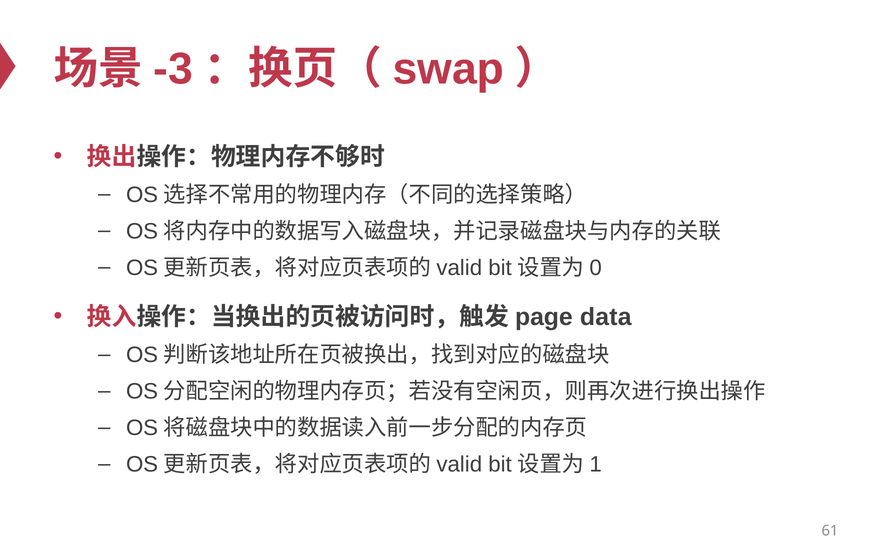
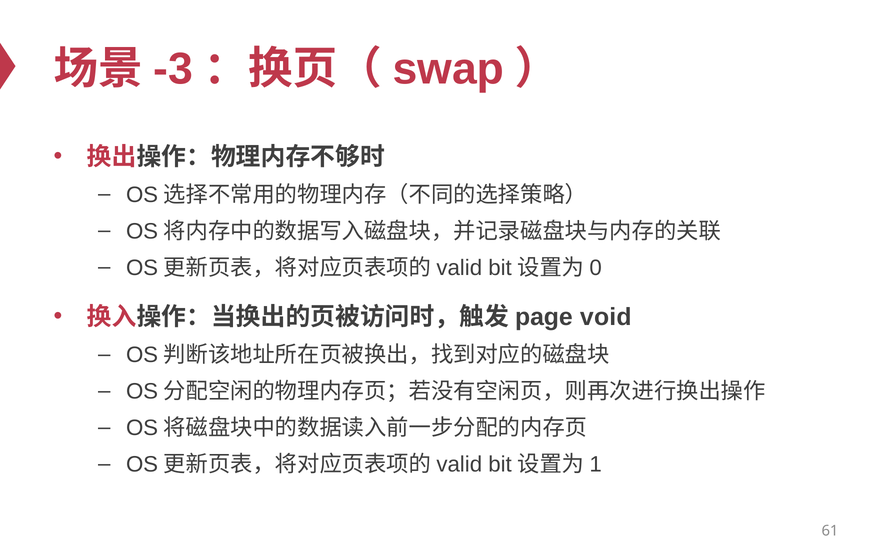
data: data -> void
